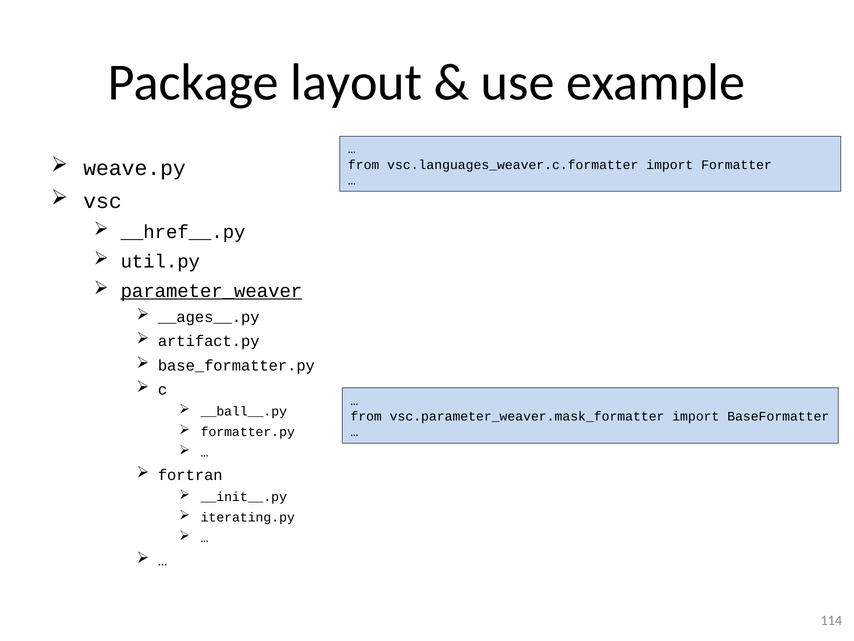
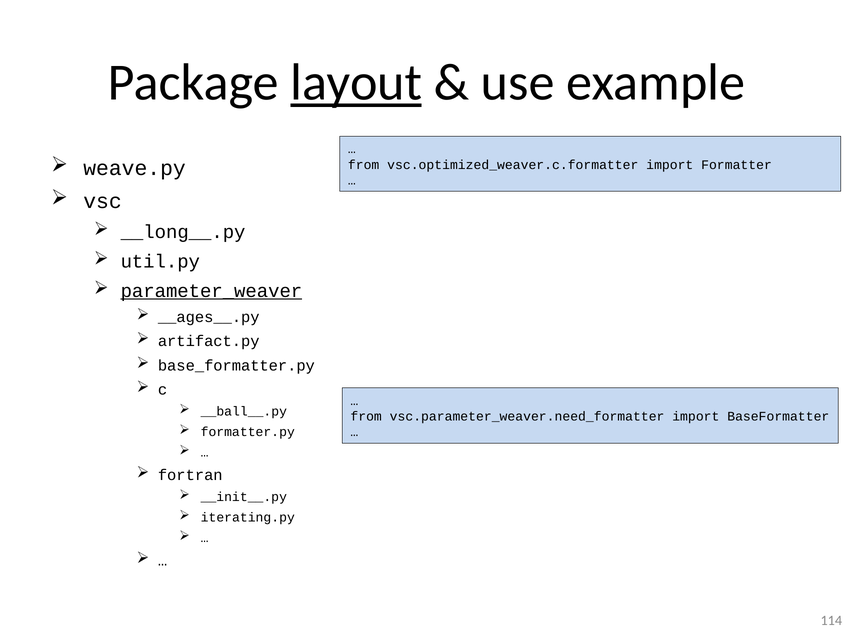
layout underline: none -> present
vsc.languages_weaver.c.formatter: vsc.languages_weaver.c.formatter -> vsc.optimized_weaver.c.formatter
__href__.py: __href__.py -> __long__.py
vsc.parameter_weaver.mask_formatter: vsc.parameter_weaver.mask_formatter -> vsc.parameter_weaver.need_formatter
